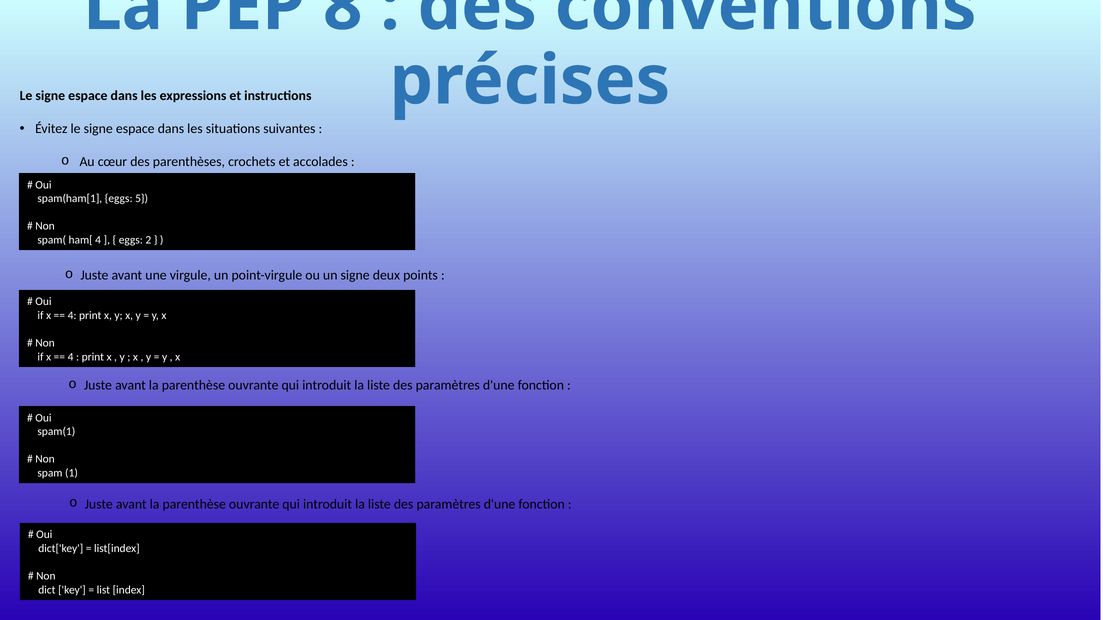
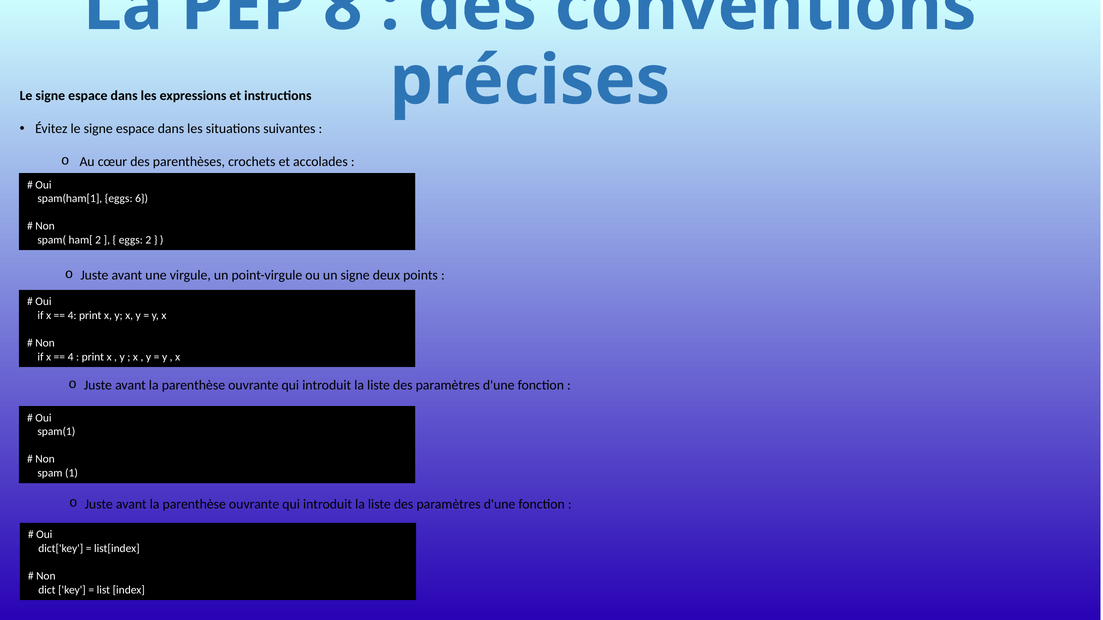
5: 5 -> 6
ham[ 4: 4 -> 2
